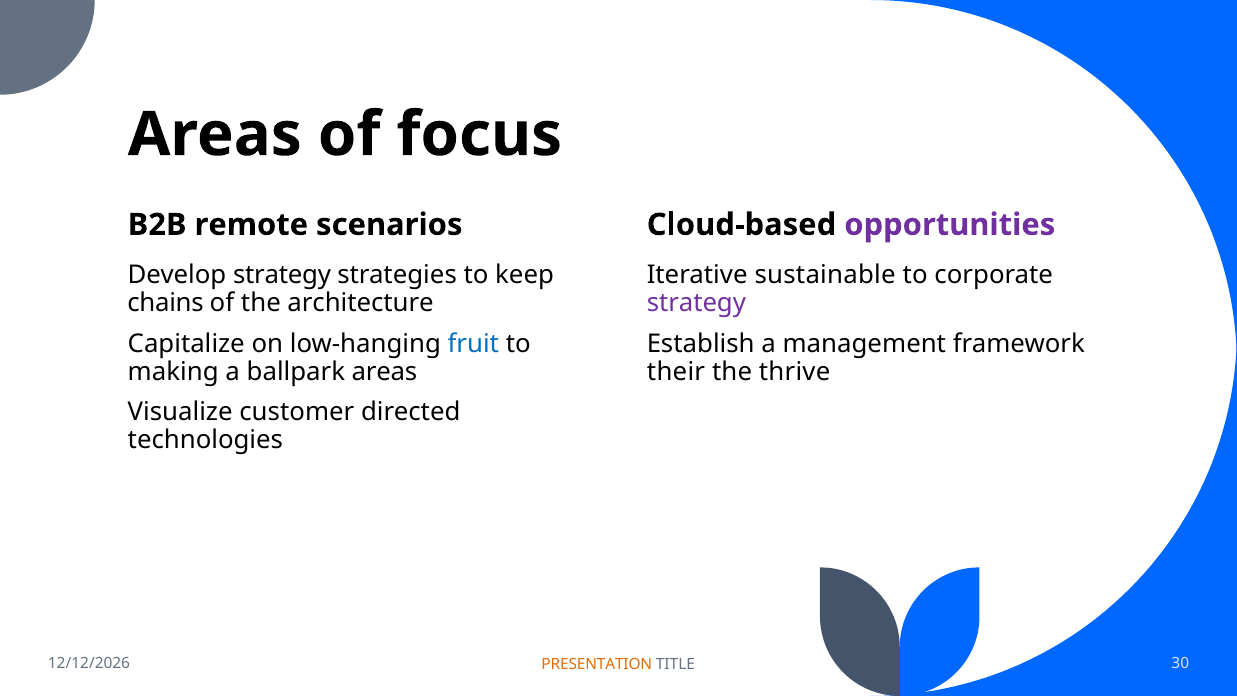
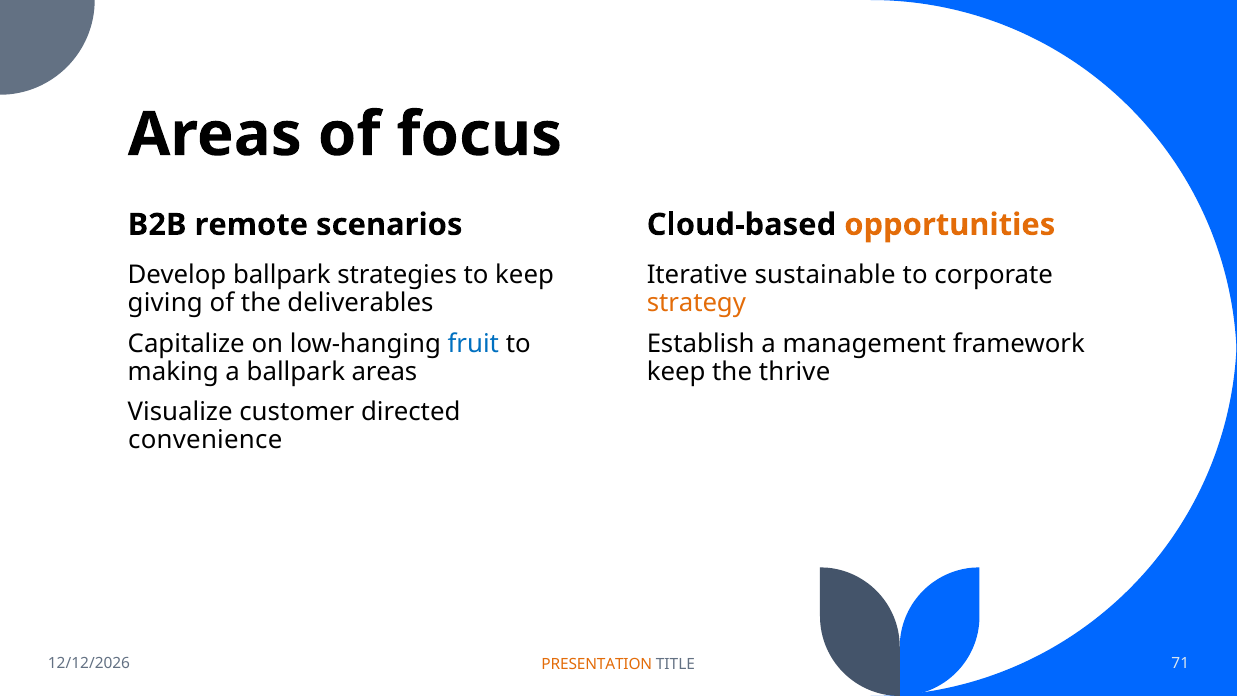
opportunities colour: purple -> orange
Develop strategy: strategy -> ballpark
chains: chains -> giving
architecture: architecture -> deliverables
strategy at (696, 303) colour: purple -> orange
their at (676, 371): their -> keep
technologies: technologies -> convenience
30: 30 -> 71
